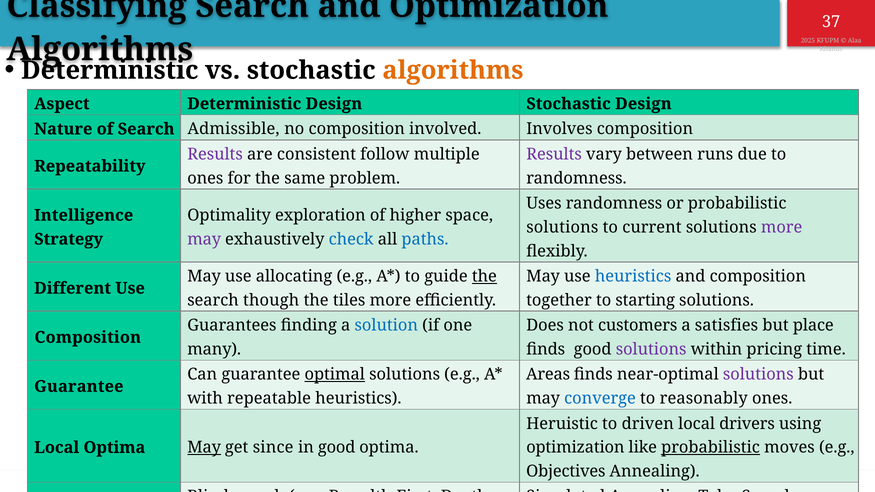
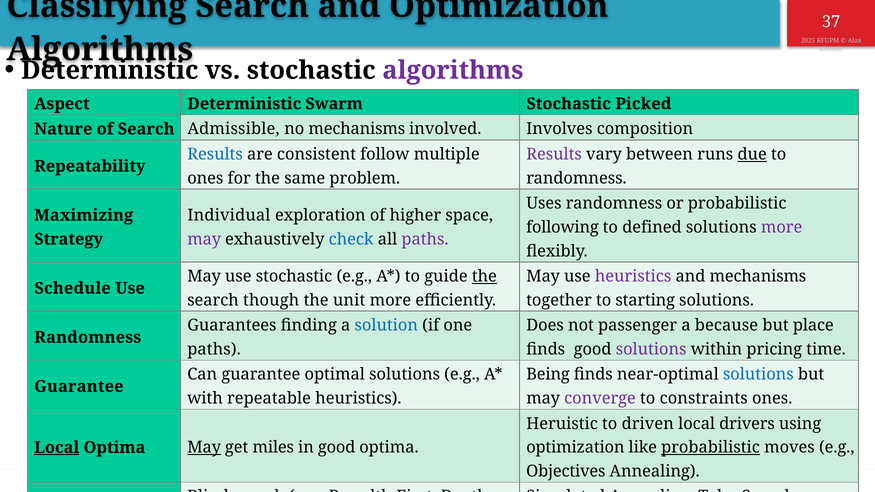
algorithms at (453, 70) colour: orange -> purple
Deterministic Design: Design -> Swarm
Stochastic Design: Design -> Picked
no composition: composition -> mechanisms
Results at (215, 154) colour: purple -> blue
due underline: none -> present
Intelligence at (84, 215): Intelligence -> Maximizing
Optimality: Optimality -> Individual
solutions at (562, 227): solutions -> following
current: current -> defined
paths at (425, 239) colour: blue -> purple
use allocating: allocating -> stochastic
heuristics at (633, 276) colour: blue -> purple
and composition: composition -> mechanisms
Different: Different -> Schedule
tiles: tiles -> unit
customers: customers -> passenger
satisfies: satisfies -> because
Composition at (88, 337): Composition -> Randomness
many at (214, 349): many -> paths
optimal underline: present -> none
Areas: Areas -> Being
solutions at (758, 375) colour: purple -> blue
converge colour: blue -> purple
reasonably: reasonably -> constraints
Local at (57, 448) underline: none -> present
since: since -> miles
